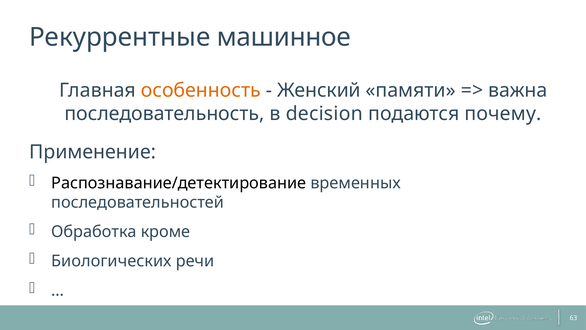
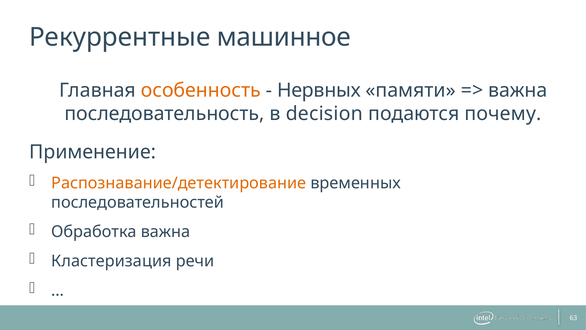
Женский: Женский -> Нервных
Распознавание/детектирование colour: black -> orange
Обработка кроме: кроме -> важна
Биологических: Биологических -> Кластеризация
